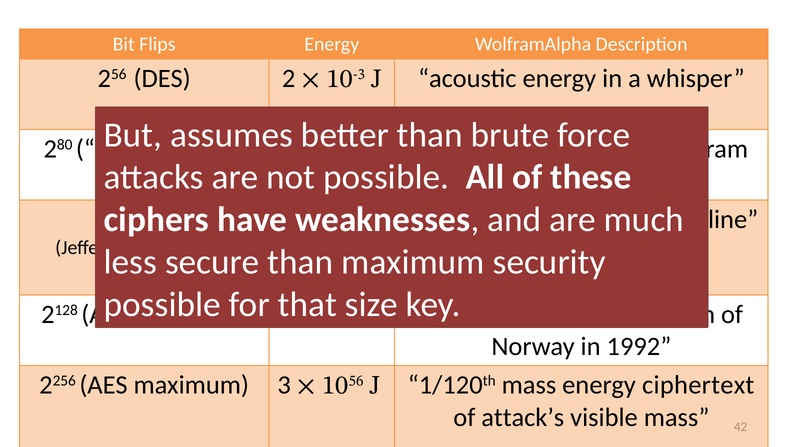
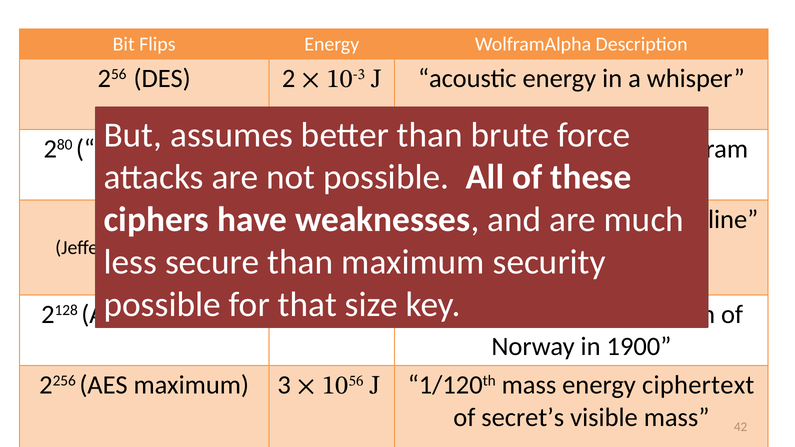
1992: 1992 -> 1900
attack’s: attack’s -> secret’s
